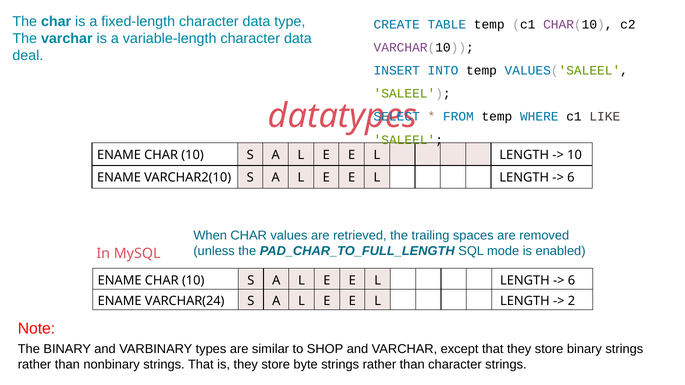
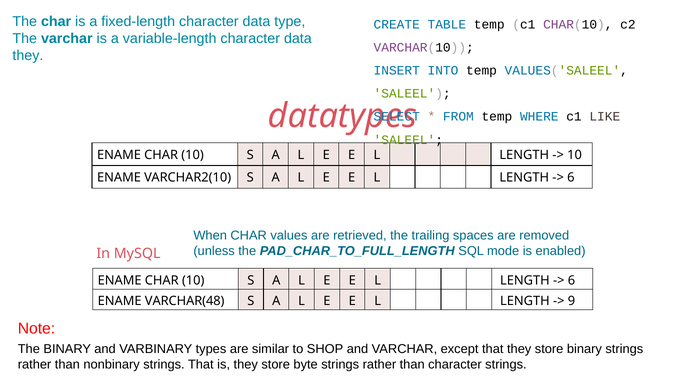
deal at (28, 56): deal -> they
VARCHAR(24: VARCHAR(24 -> VARCHAR(48
2: 2 -> 9
